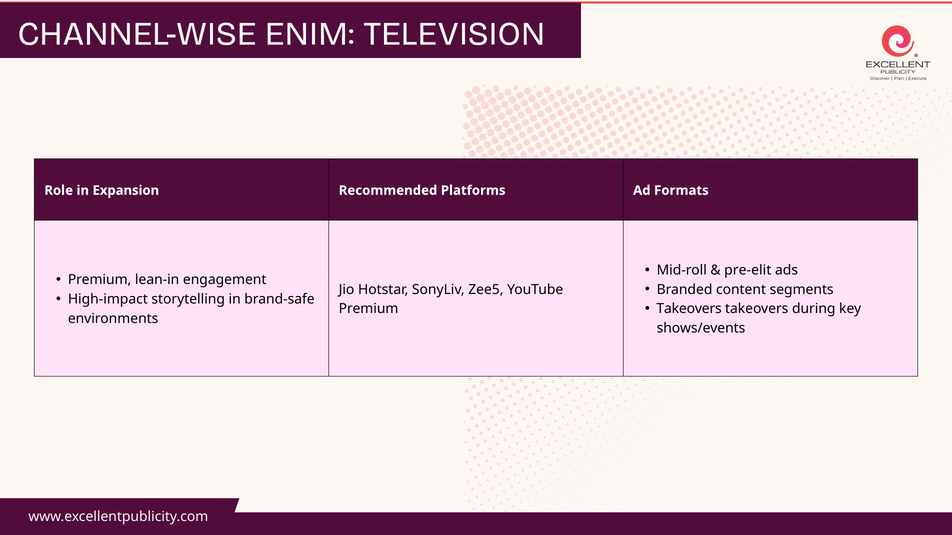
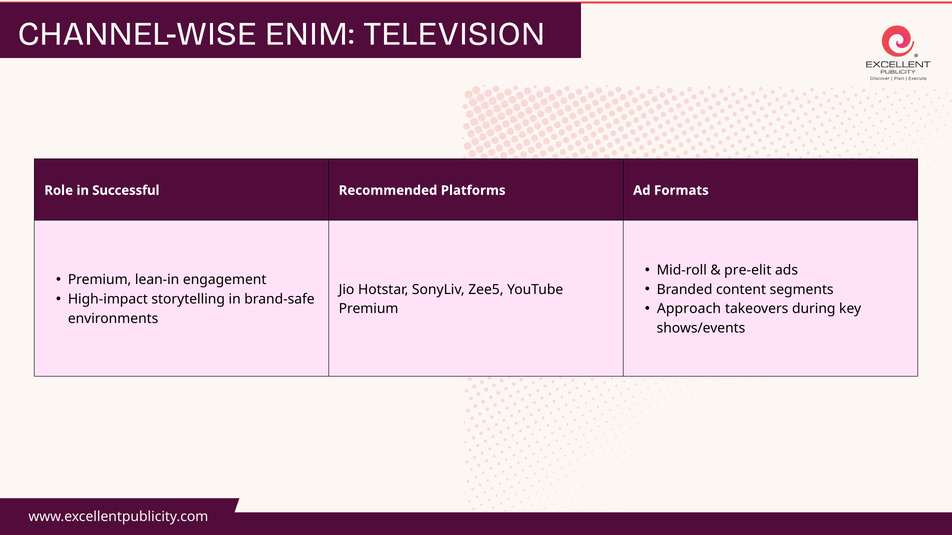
Expansion: Expansion -> Successful
Takeovers at (689, 309): Takeovers -> Approach
